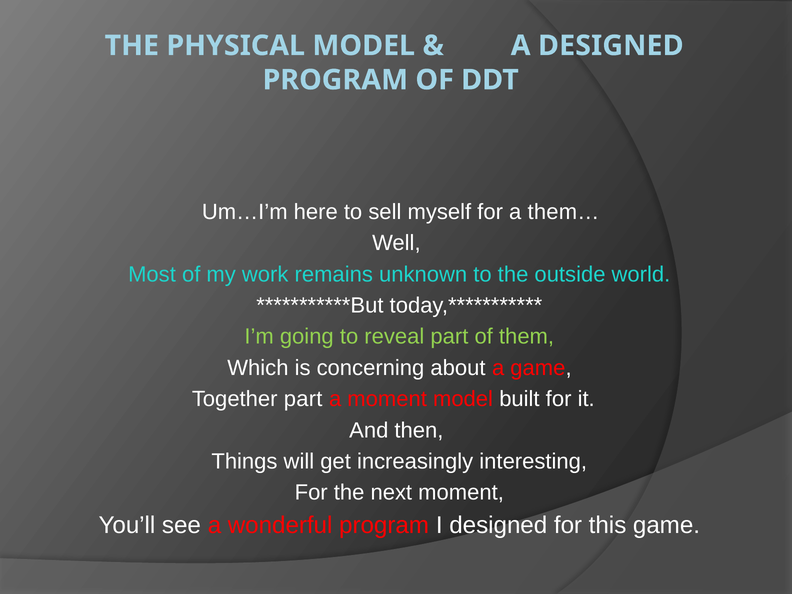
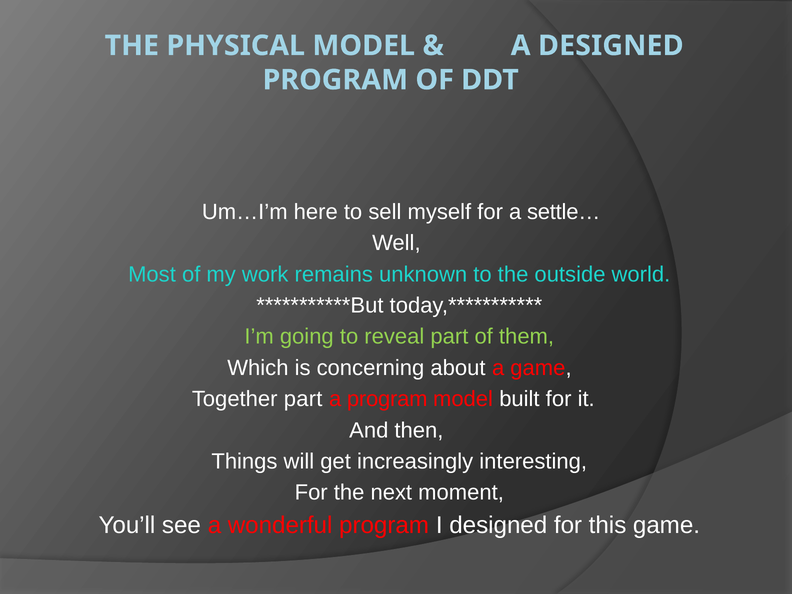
them…: them… -> settle…
a moment: moment -> program
